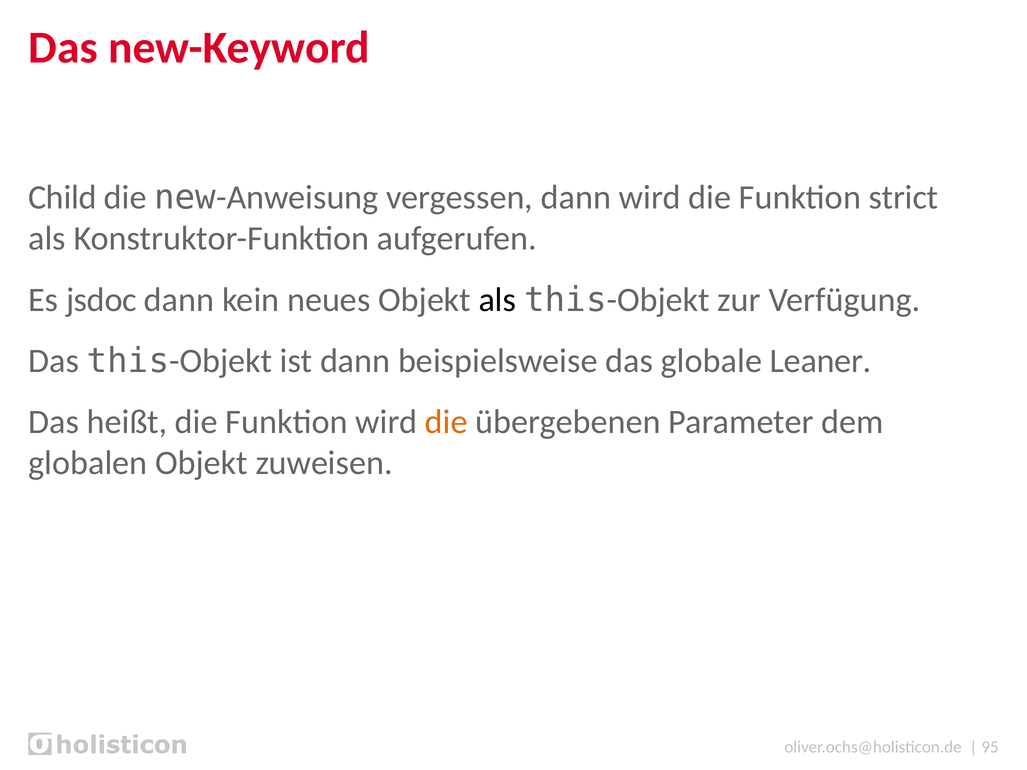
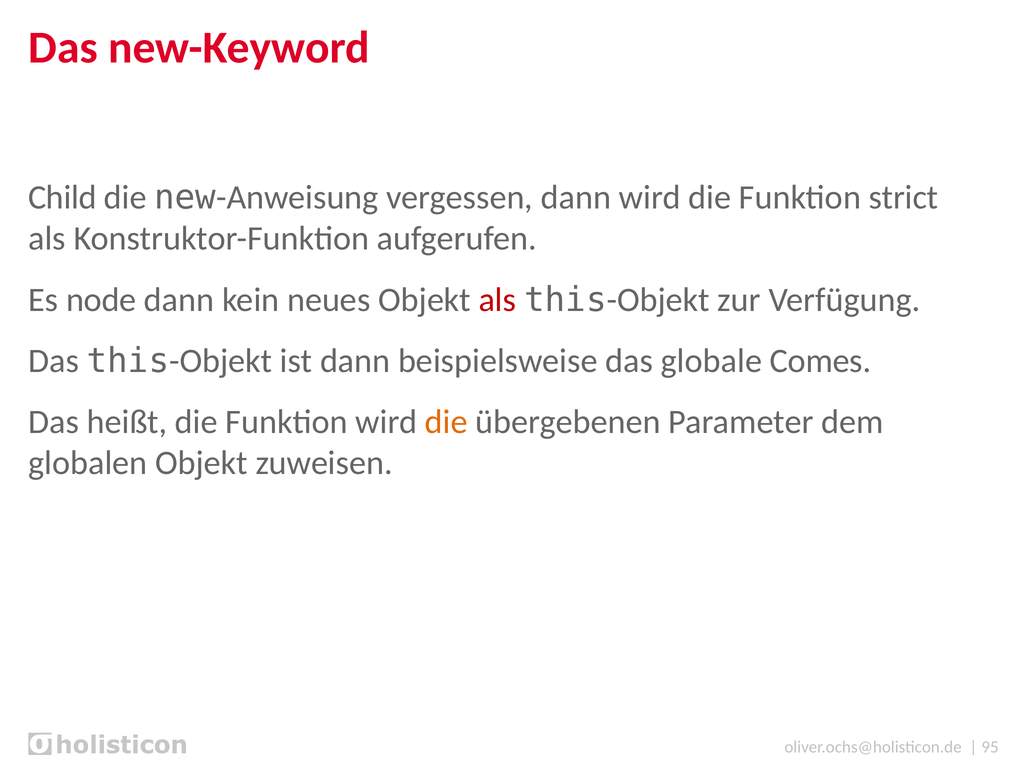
jsdoc: jsdoc -> node
als at (497, 300) colour: black -> red
Leaner: Leaner -> Comes
